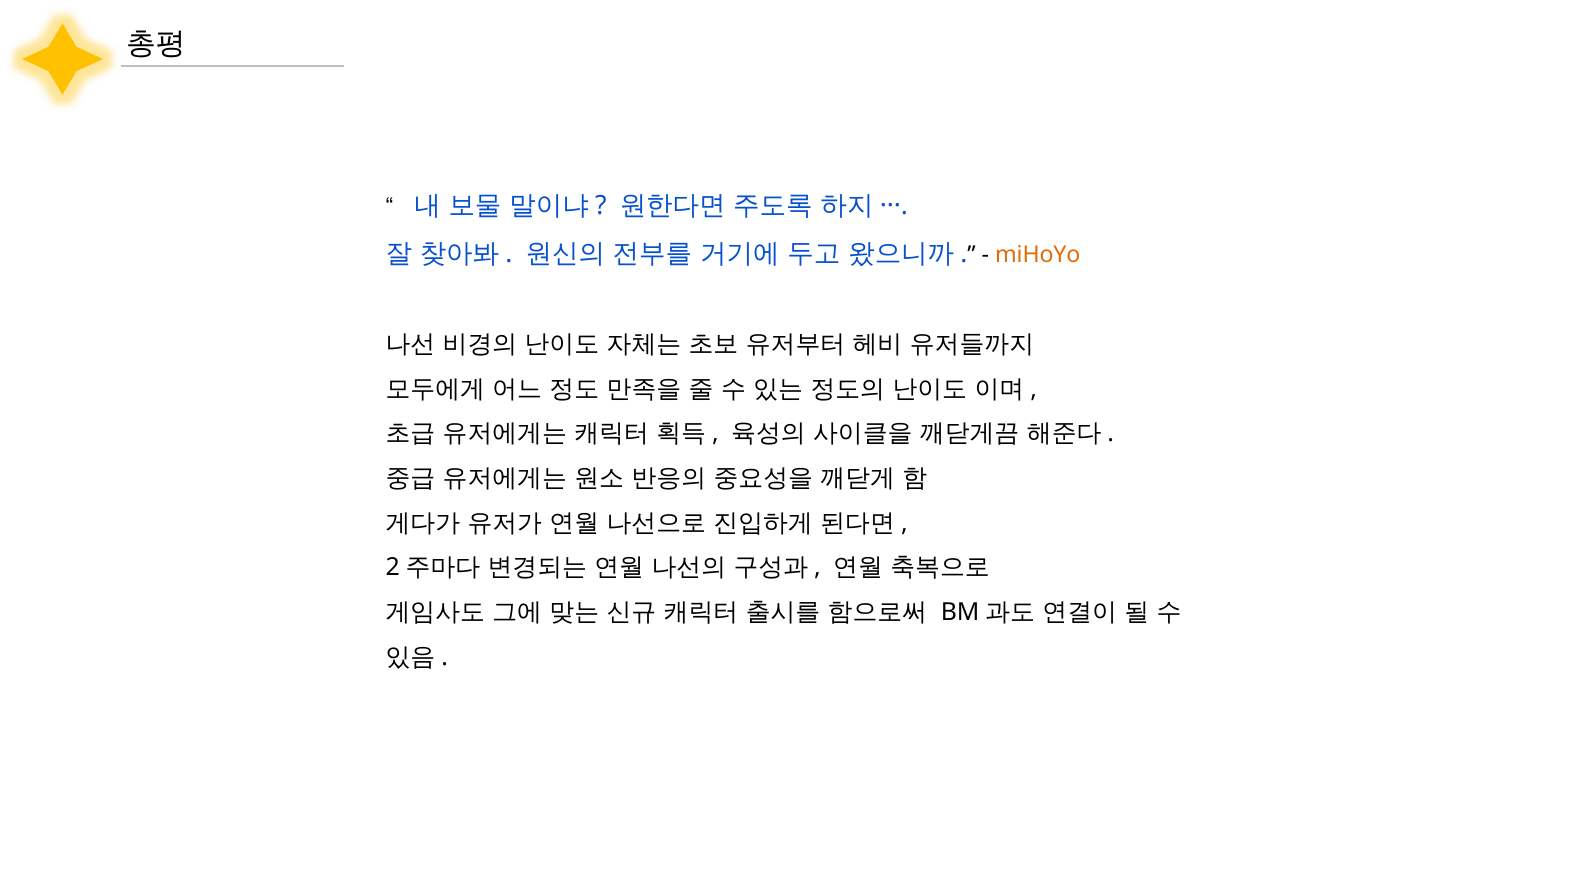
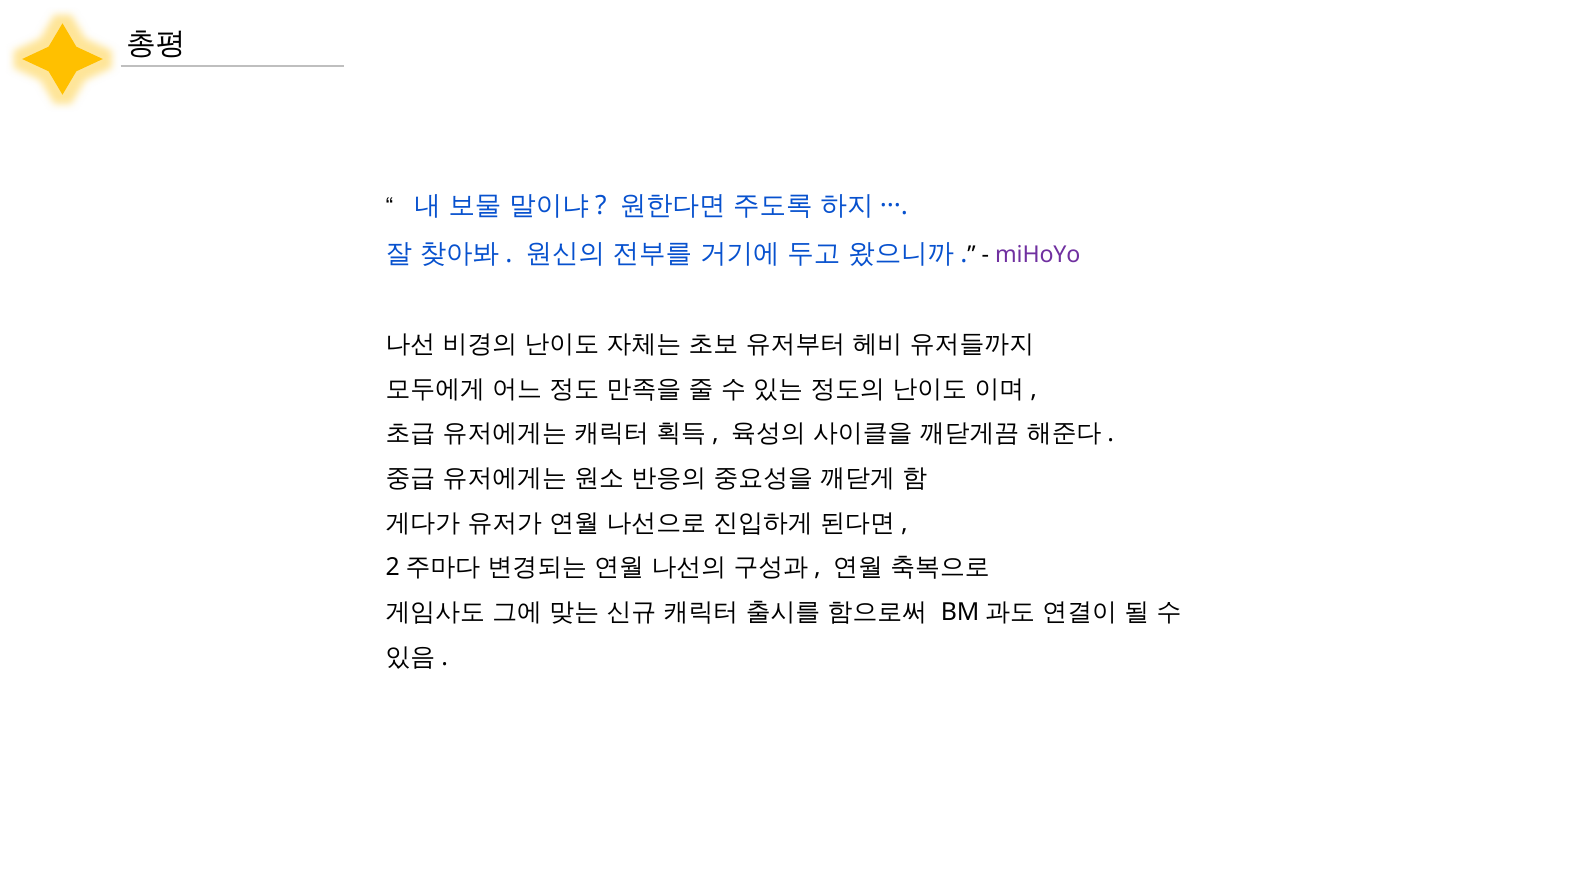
miHoYo colour: orange -> purple
